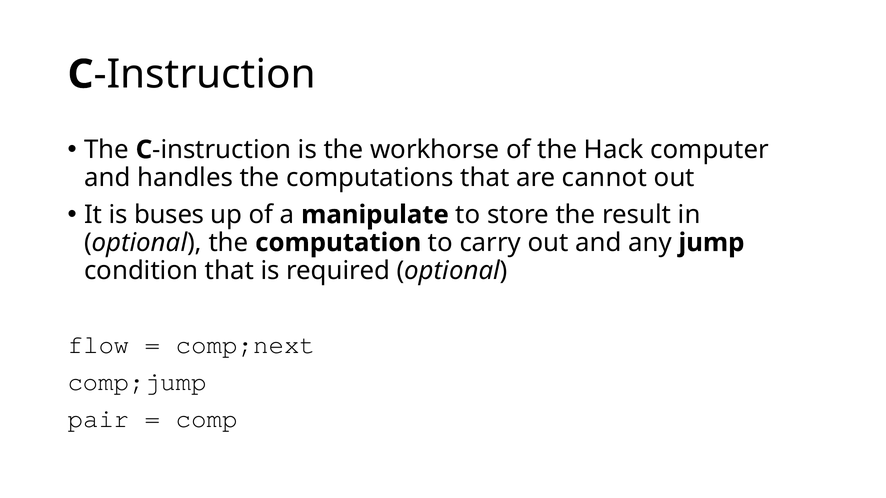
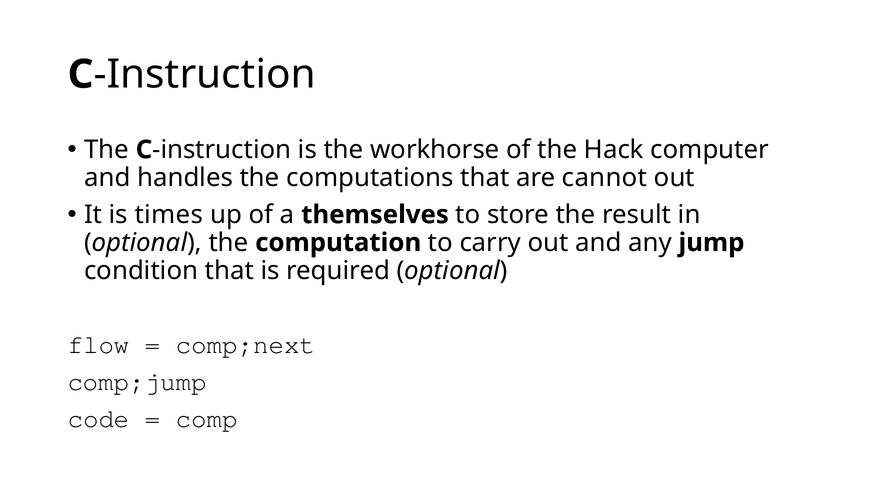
buses: buses -> times
manipulate: manipulate -> themselves
pair: pair -> code
